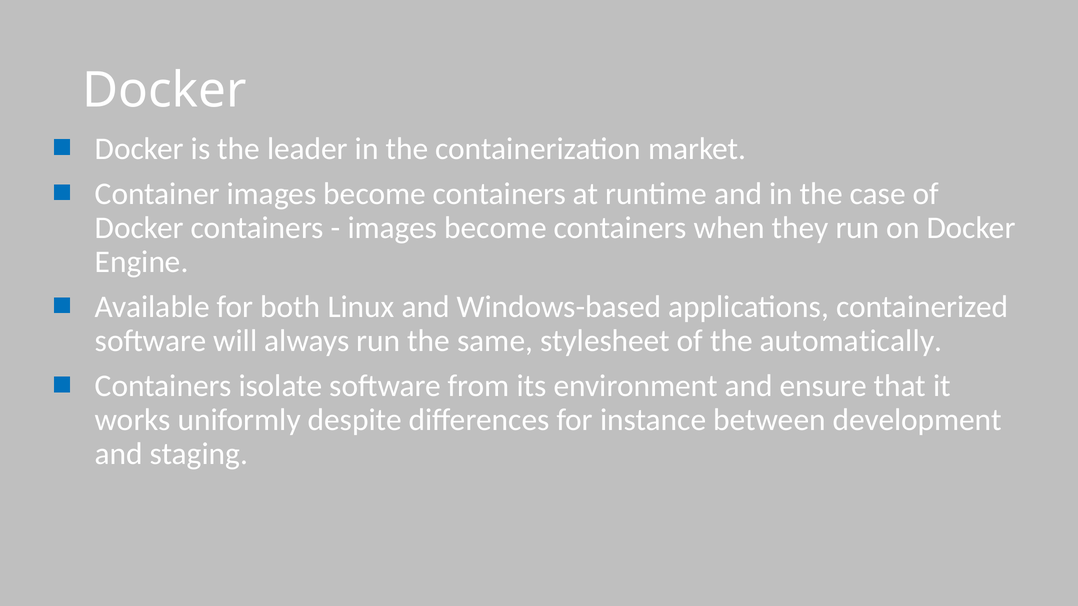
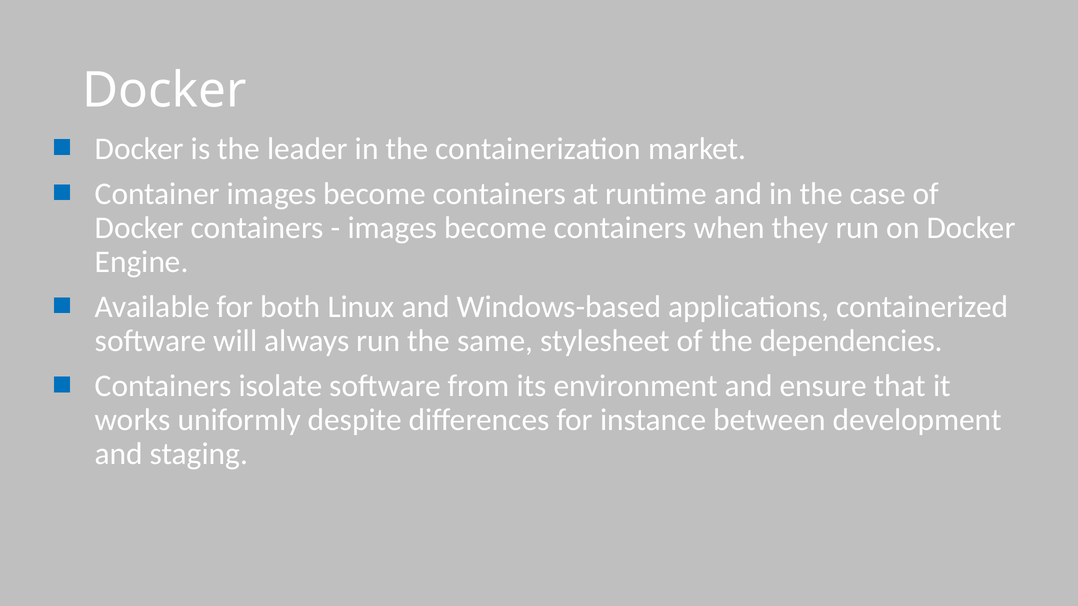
automatically: automatically -> dependencies
